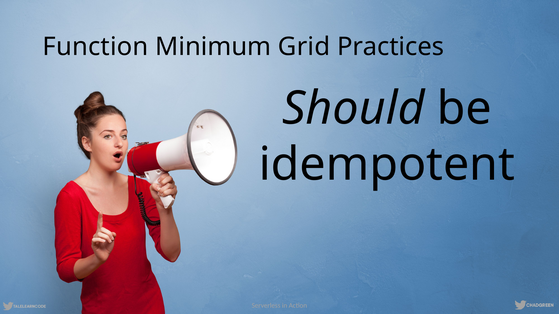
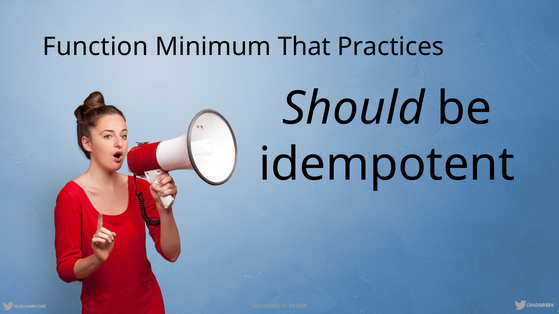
Grid: Grid -> That
